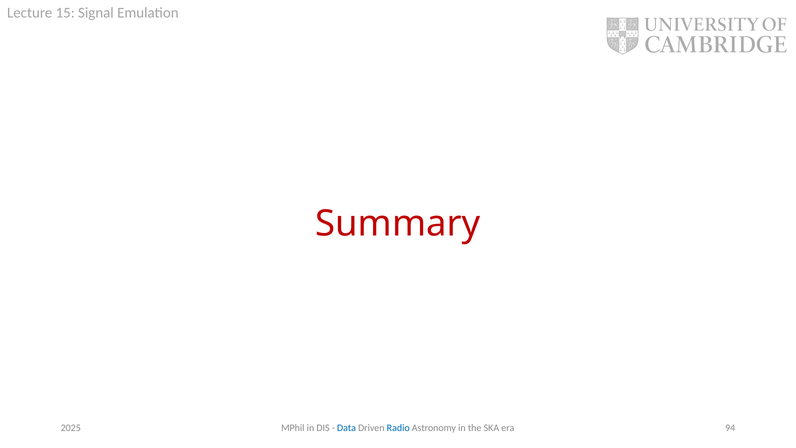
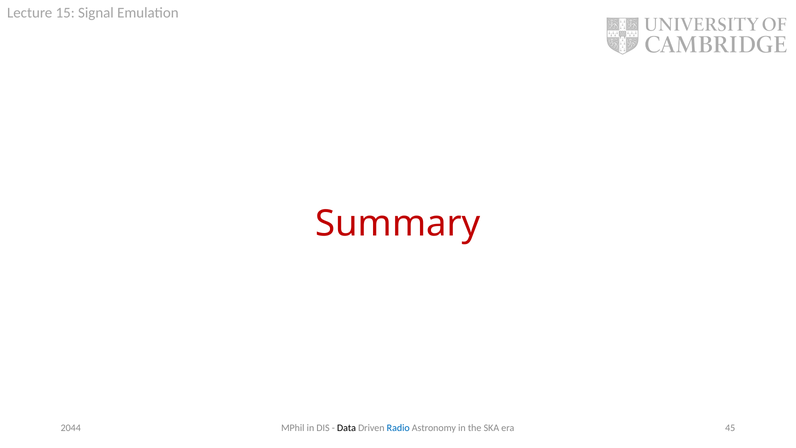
Data colour: blue -> black
94: 94 -> 45
2025: 2025 -> 2044
